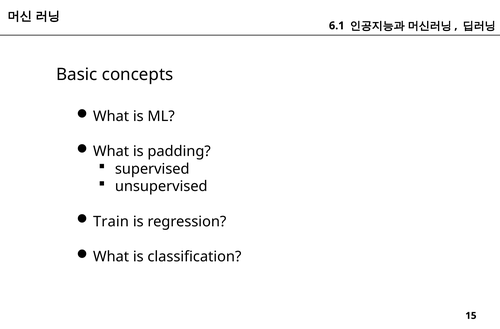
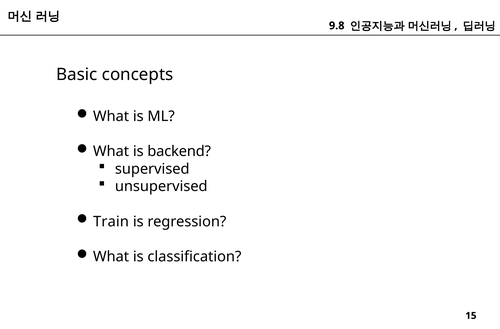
6.1: 6.1 -> 9.8
padding: padding -> backend
